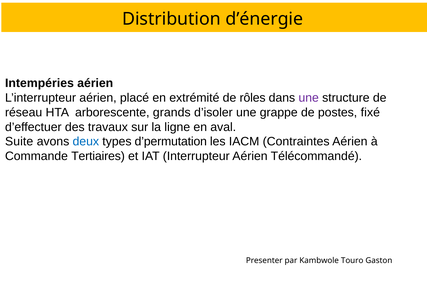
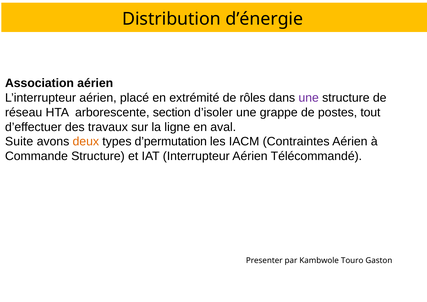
Intempéries: Intempéries -> Association
grands: grands -> section
fixé: fixé -> tout
deux colour: blue -> orange
Commande Tertiaires: Tertiaires -> Structure
